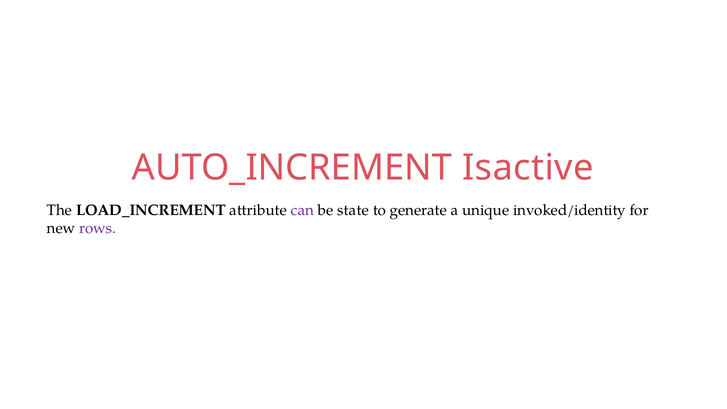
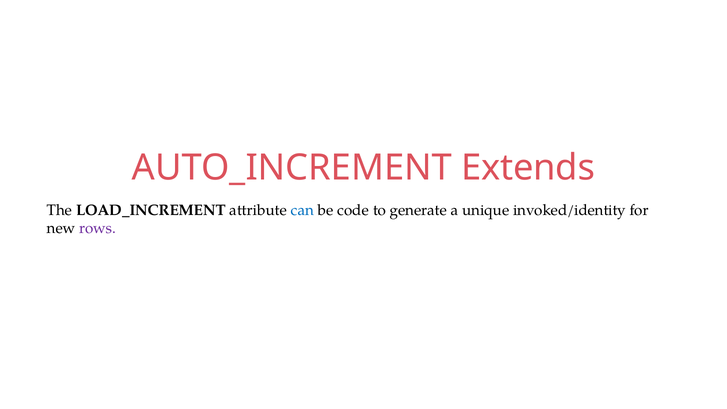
Isactive: Isactive -> Extends
can colour: purple -> blue
state: state -> code
